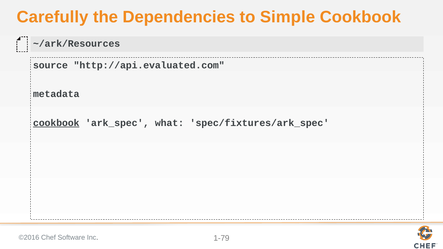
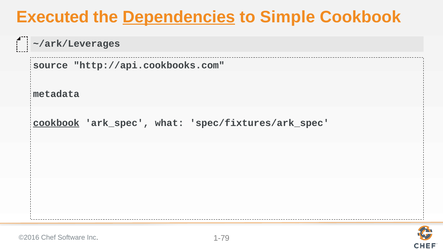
Carefully: Carefully -> Executed
Dependencies underline: none -> present
~/ark/Resources: ~/ark/Resources -> ~/ark/Leverages
http://api.evaluated.com: http://api.evaluated.com -> http://api.cookbooks.com
